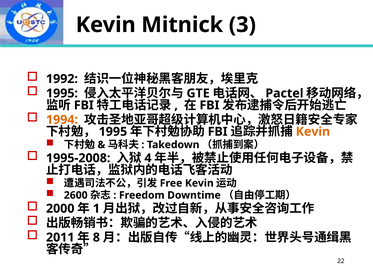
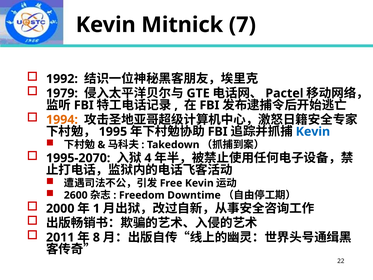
3: 3 -> 7
1995 at (62, 93): 1995 -> 1979
Kevin at (313, 132) colour: orange -> blue
1995-2008: 1995-2008 -> 1995-2070
